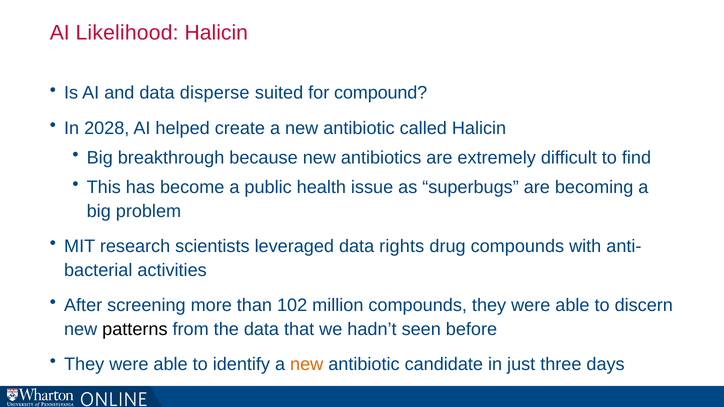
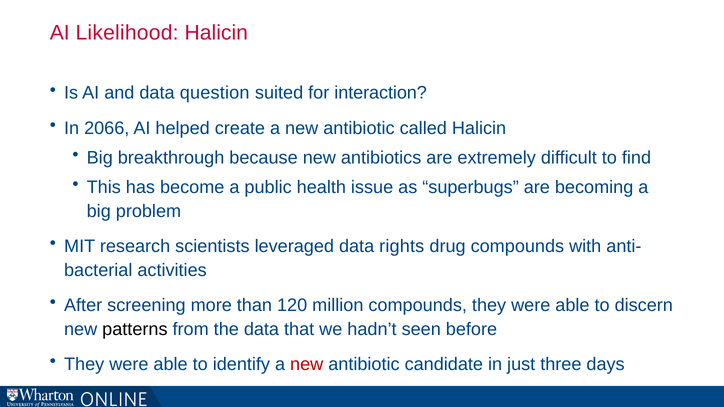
disperse: disperse -> question
compound: compound -> interaction
2028: 2028 -> 2066
102: 102 -> 120
new at (307, 365) colour: orange -> red
